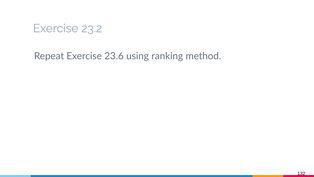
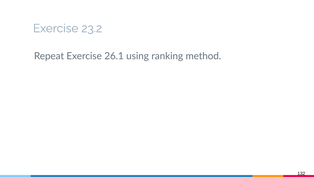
23.6: 23.6 -> 26.1
